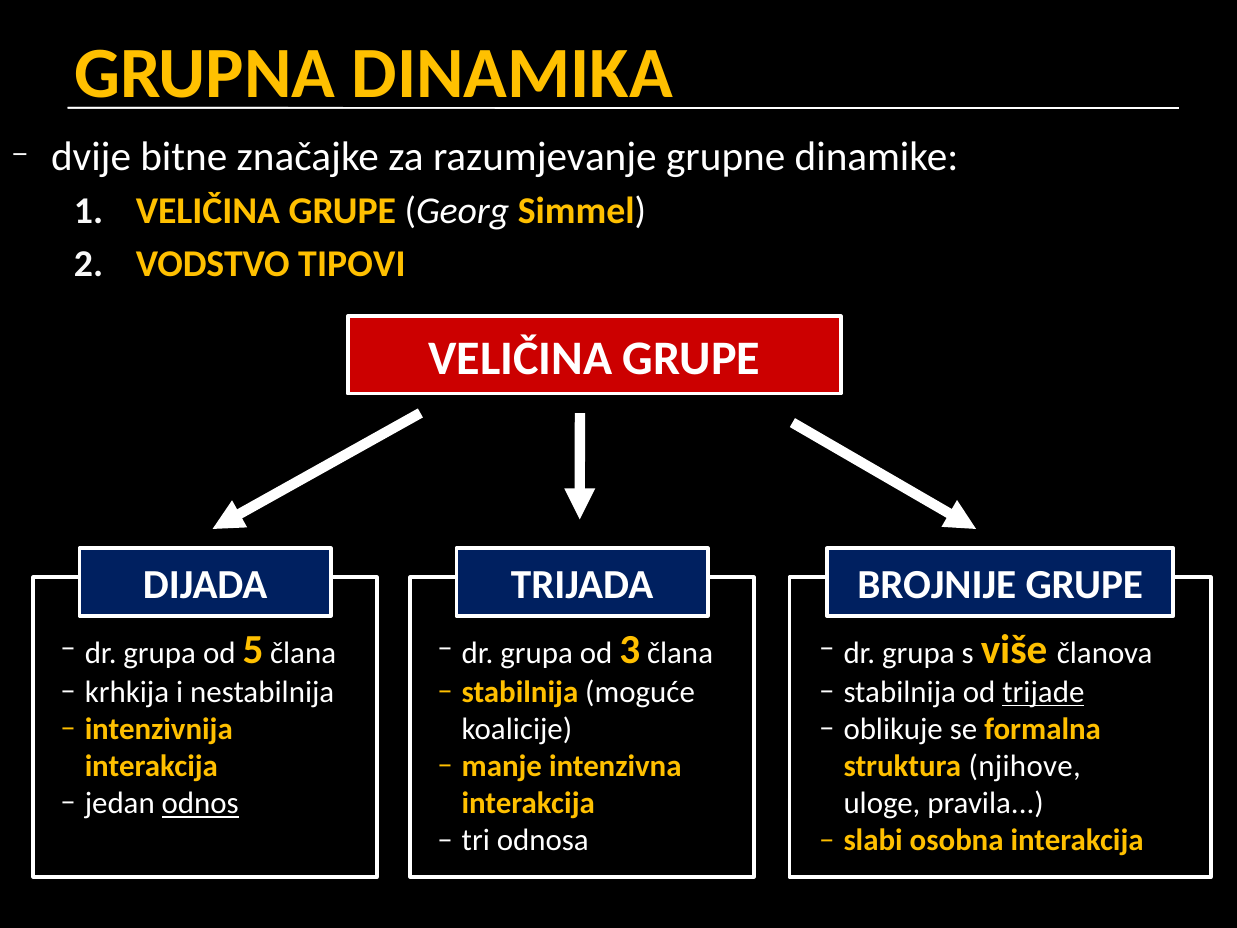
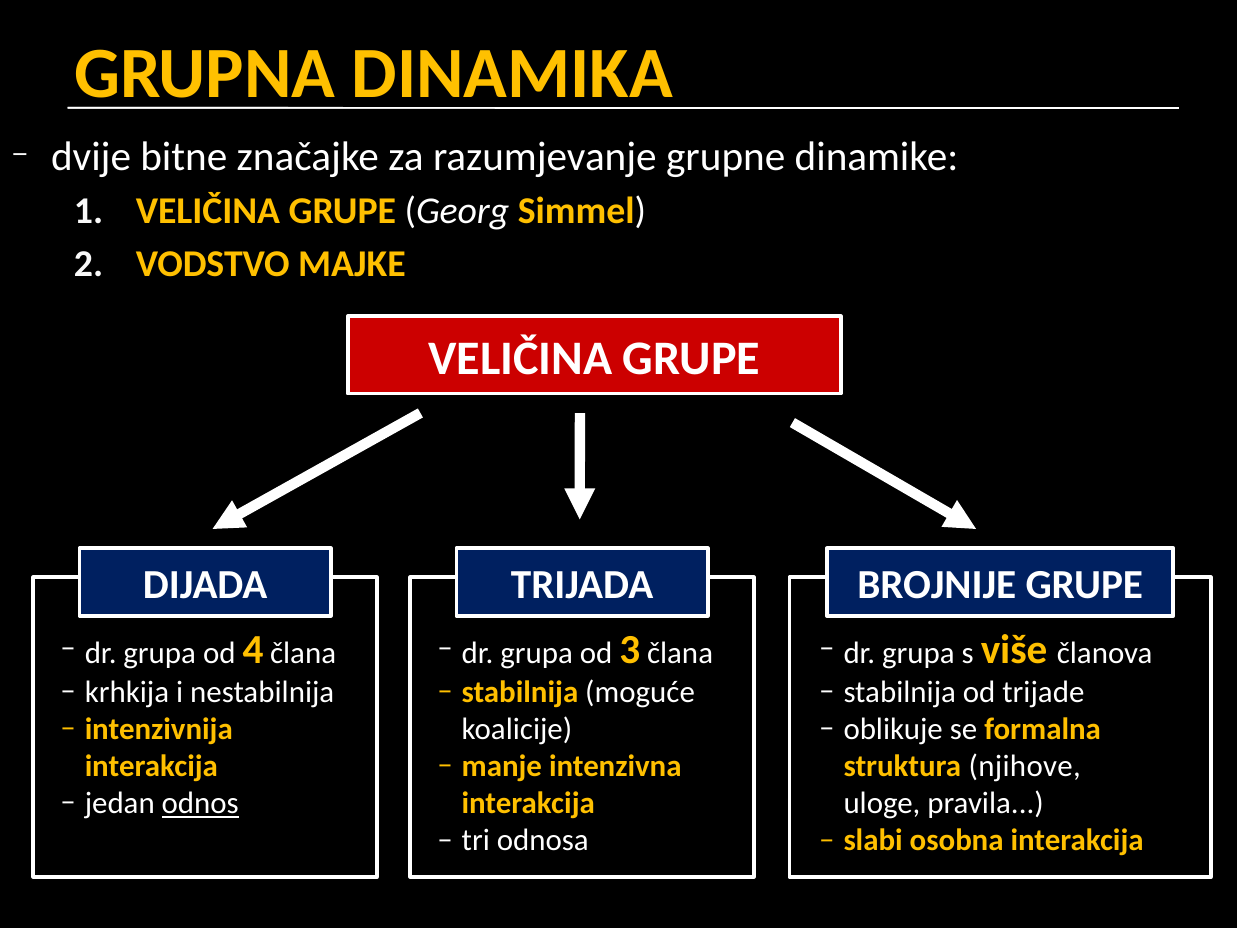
TIPOVI: TIPOVI -> MAJKE
5: 5 -> 4
trijade underline: present -> none
